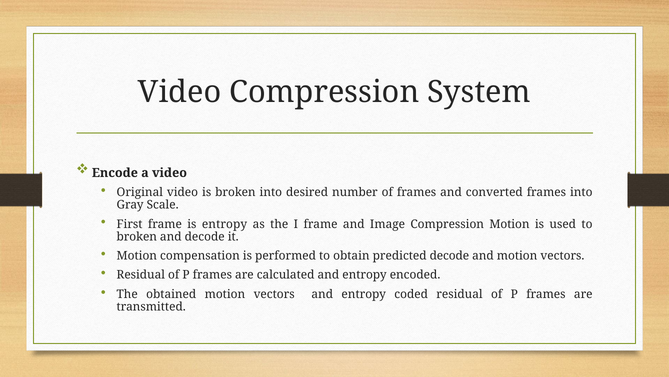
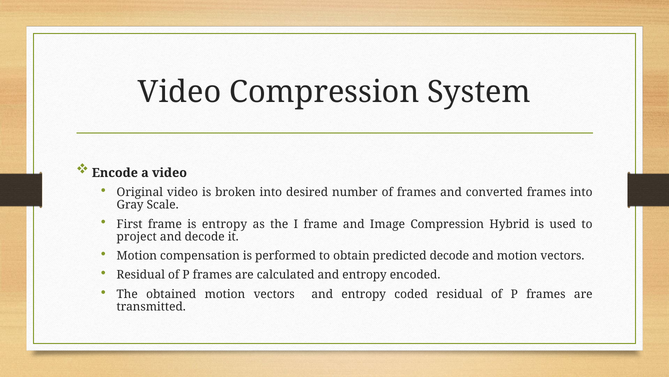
Compression Motion: Motion -> Hybrid
broken at (137, 236): broken -> project
